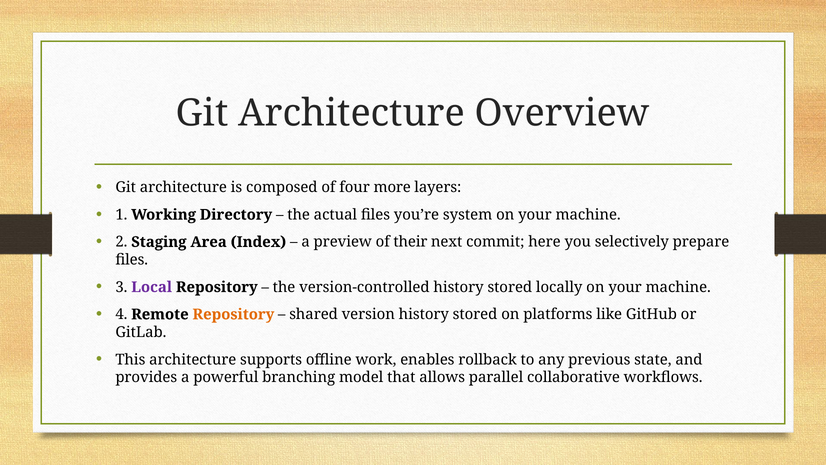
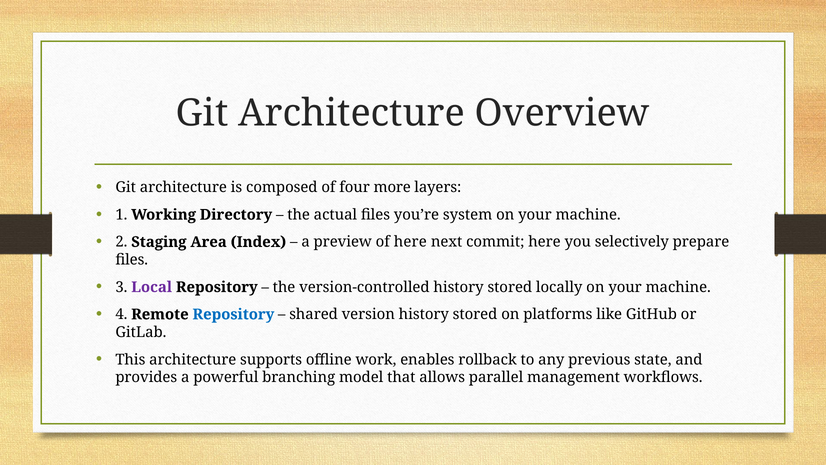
of their: their -> here
Repository at (233, 314) colour: orange -> blue
collaborative: collaborative -> management
